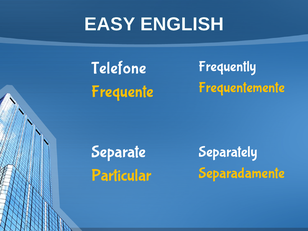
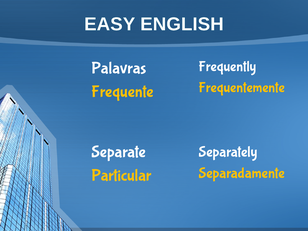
Telefone: Telefone -> Palavras
